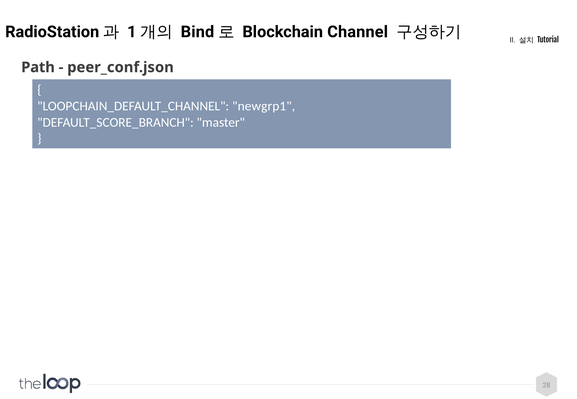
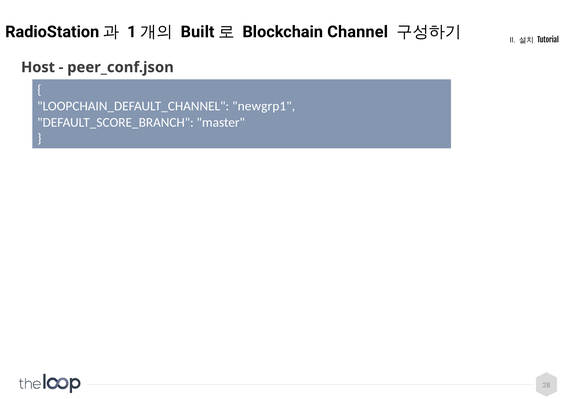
Bind: Bind -> Built
Path: Path -> Host
